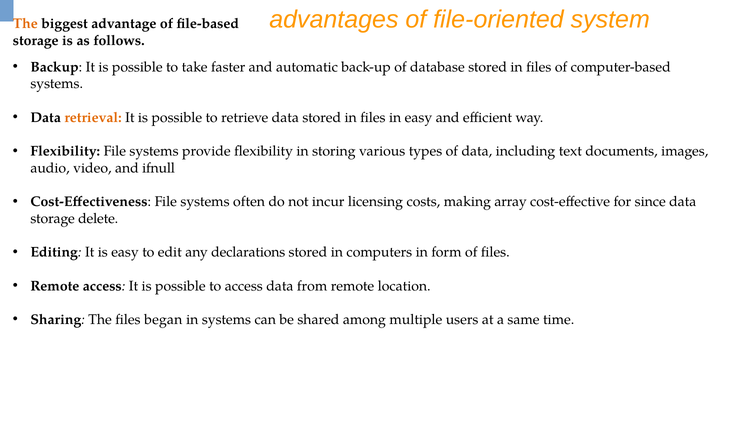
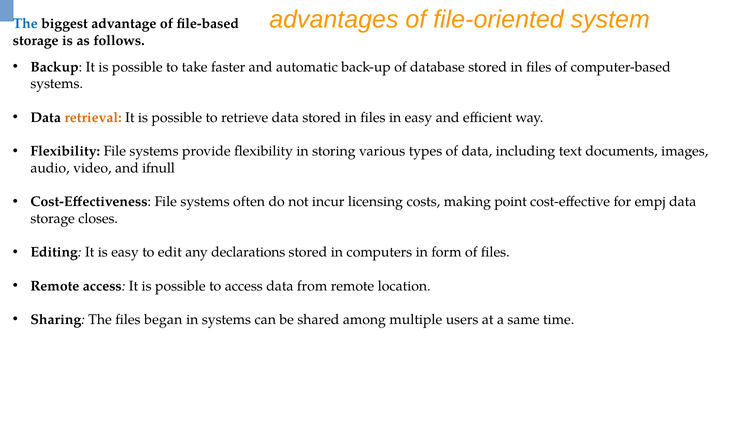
The at (25, 24) colour: orange -> blue
array: array -> point
since: since -> empj
delete: delete -> closes
